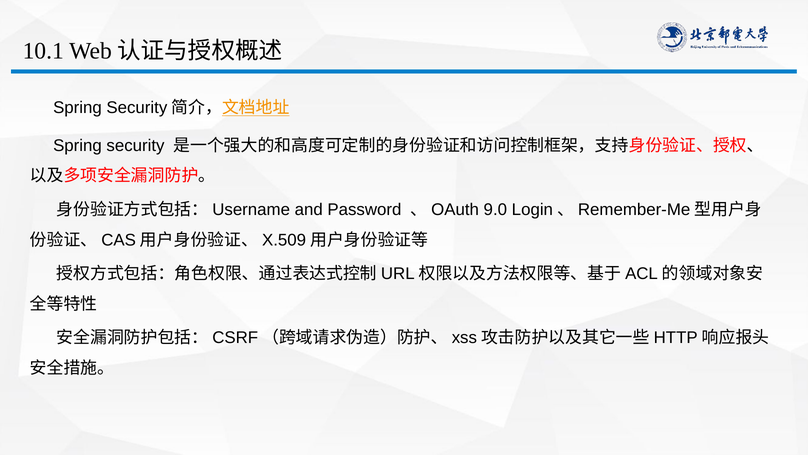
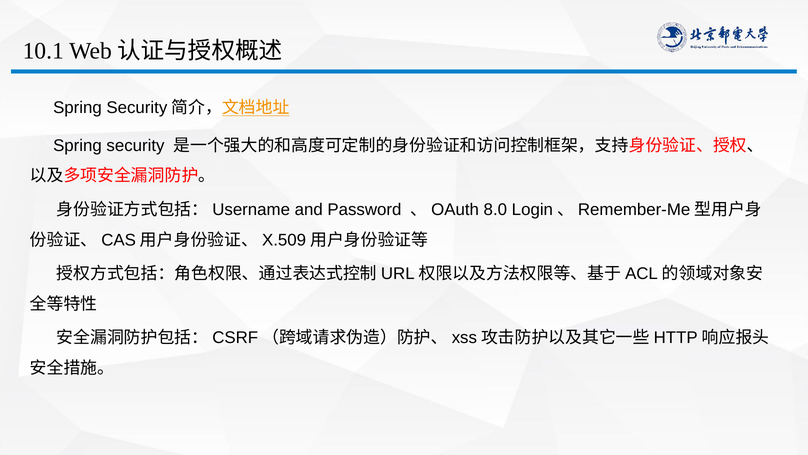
9.0: 9.0 -> 8.0
